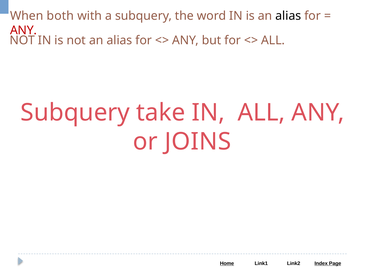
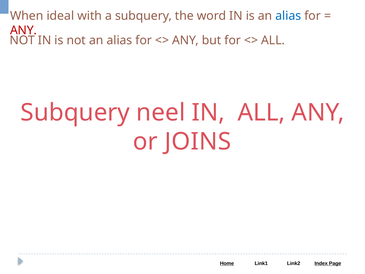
both: both -> ideal
alias at (288, 16) colour: black -> blue
take: take -> neel
